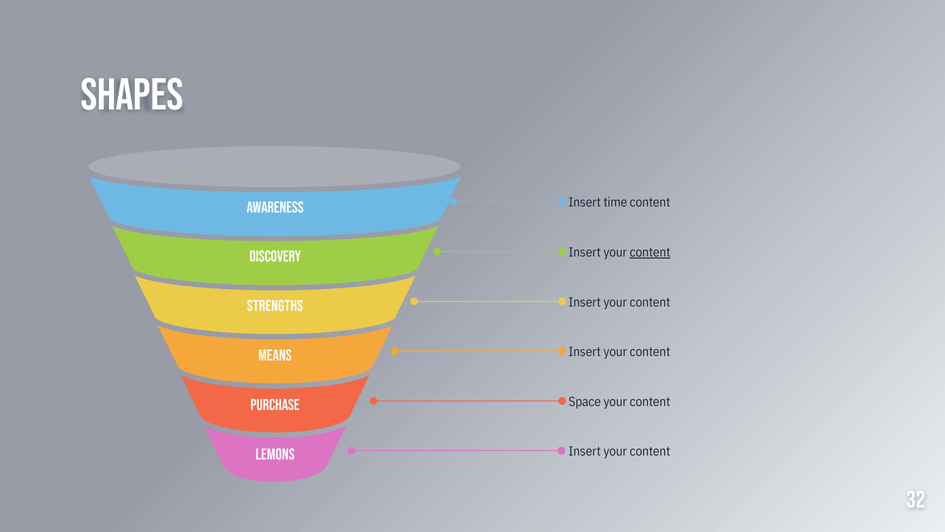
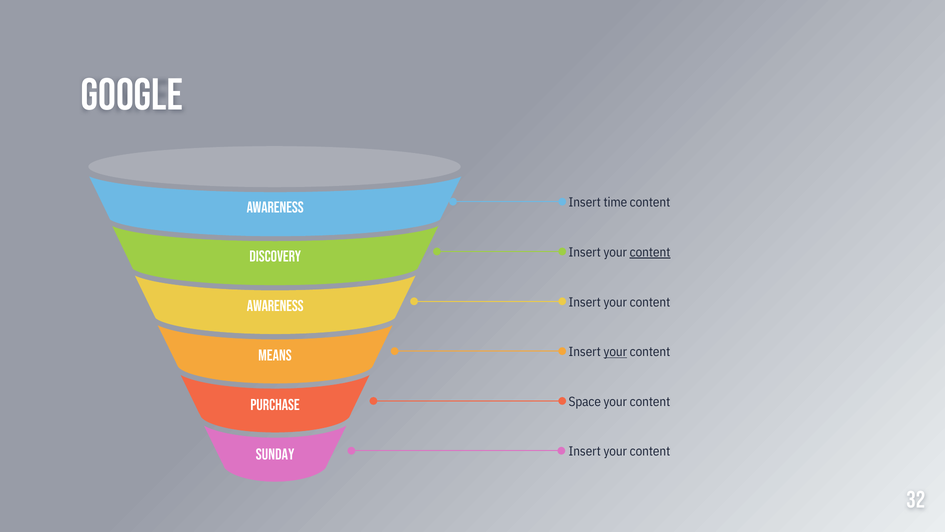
Shapes: Shapes -> Google
STRENGTHS at (275, 306): STRENGTHS -> AWARENESS
your at (615, 352) underline: none -> present
LEMONS: LEMONS -> SUNDAY
